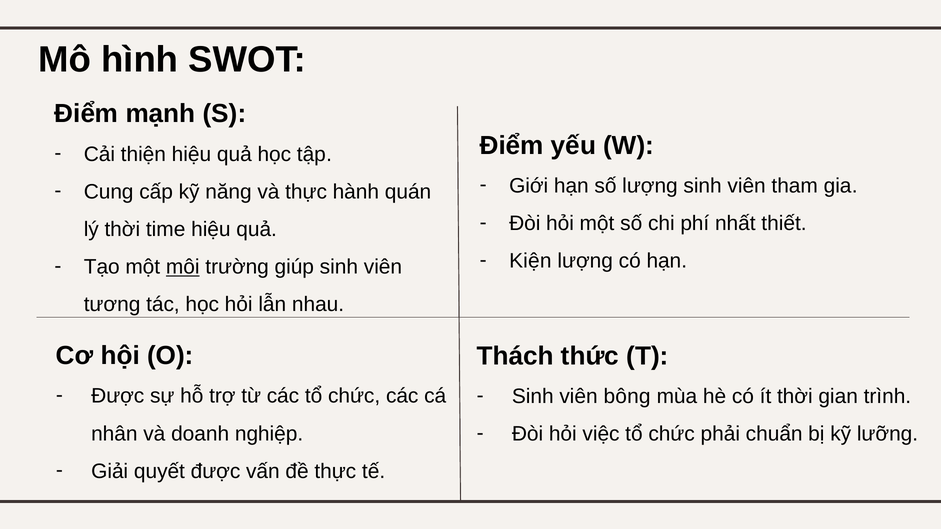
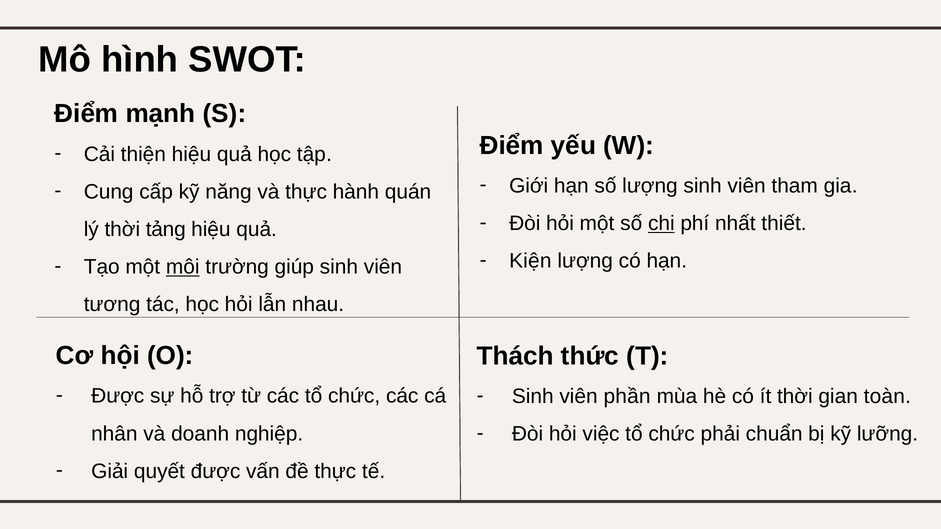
chi underline: none -> present
time: time -> tảng
bông: bông -> phần
trình: trình -> toàn
